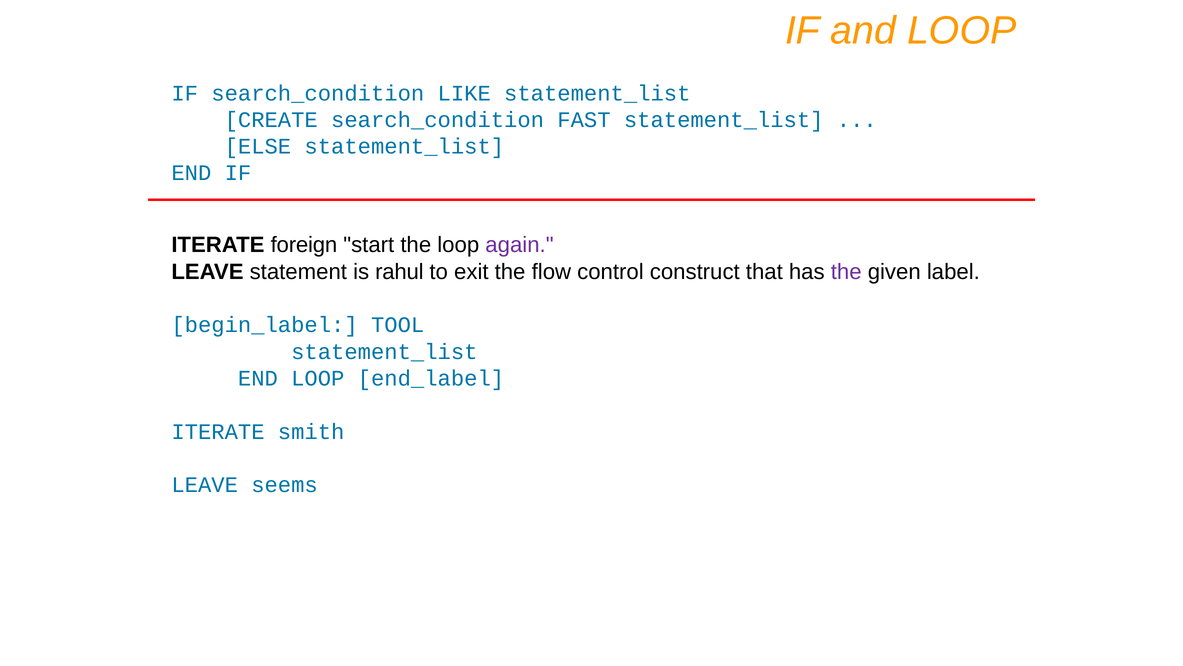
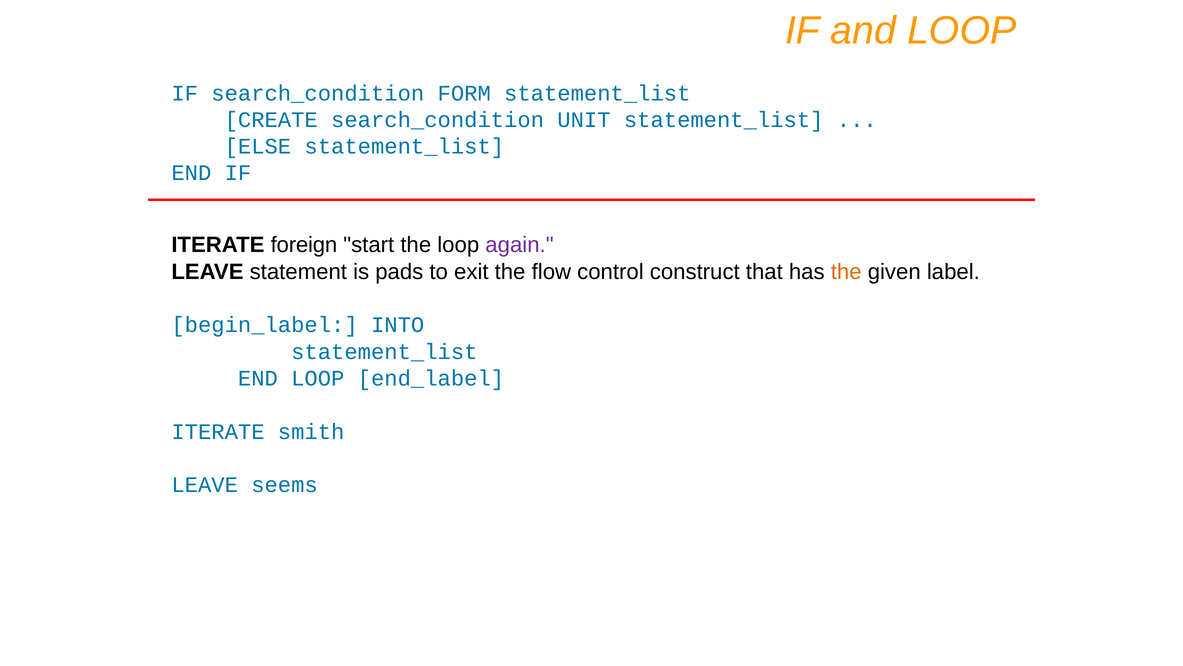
LIKE: LIKE -> FORM
FAST: FAST -> UNIT
rahul: rahul -> pads
the at (846, 271) colour: purple -> orange
TOOL: TOOL -> INTO
